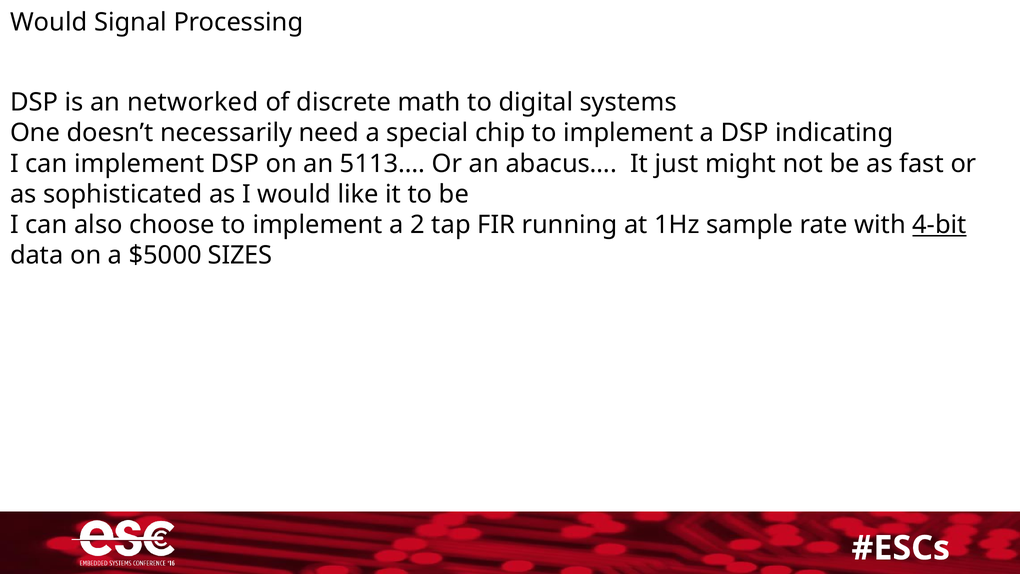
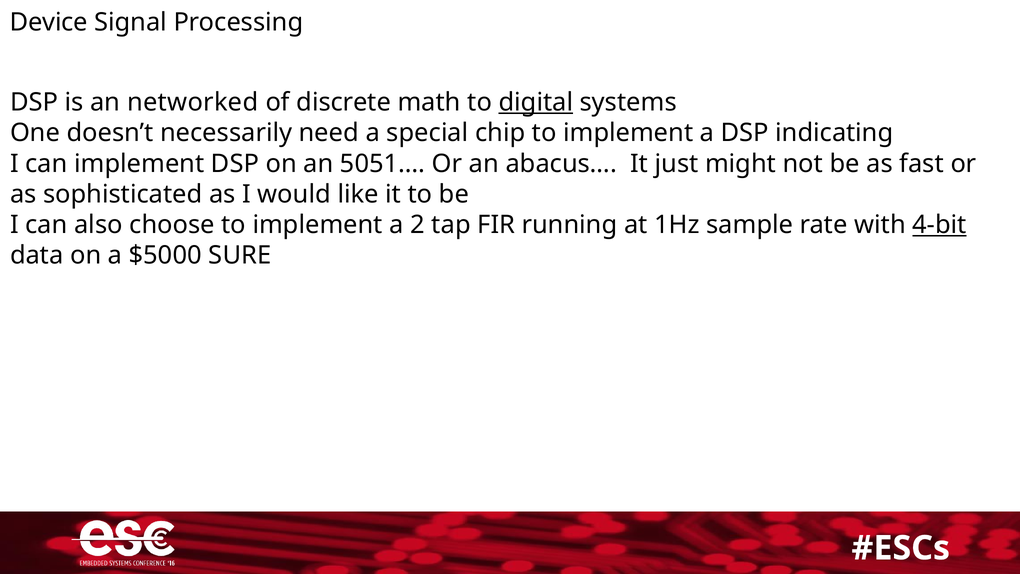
Would at (49, 22): Would -> Device
digital underline: none -> present
5113…: 5113… -> 5051…
SIZES: SIZES -> SURE
